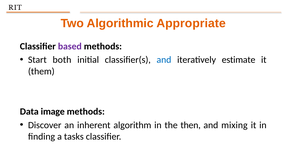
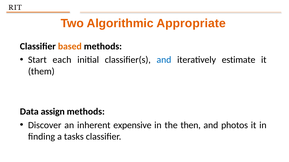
based colour: purple -> orange
both: both -> each
image: image -> assign
algorithm: algorithm -> expensive
mixing: mixing -> photos
